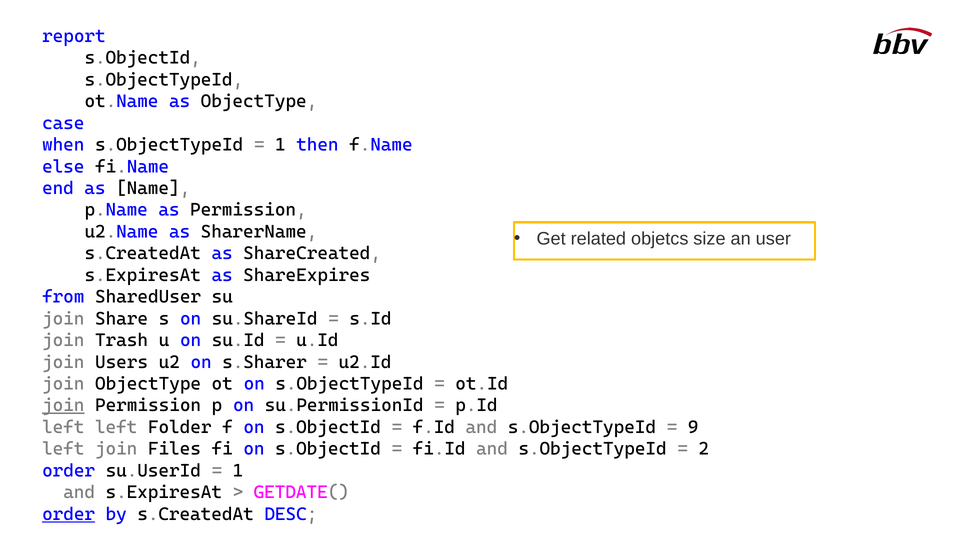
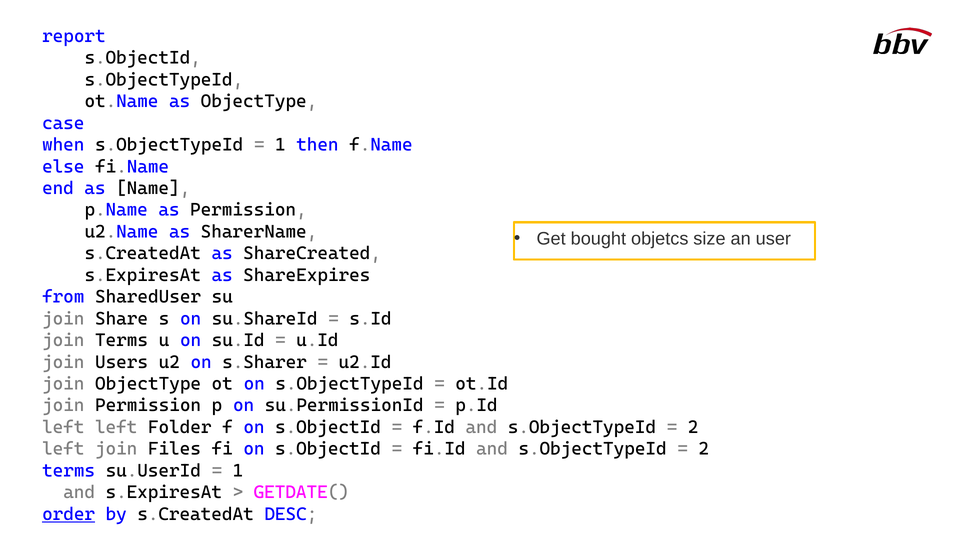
related: related -> bought
join Trash: Trash -> Terms
join at (63, 406) underline: present -> none
9 at (693, 427): 9 -> 2
order at (69, 471): order -> terms
